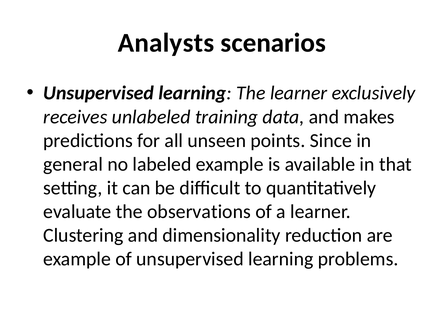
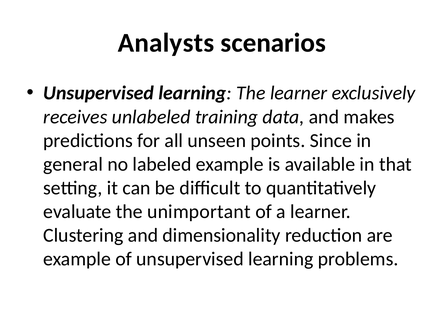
observations: observations -> unimportant
